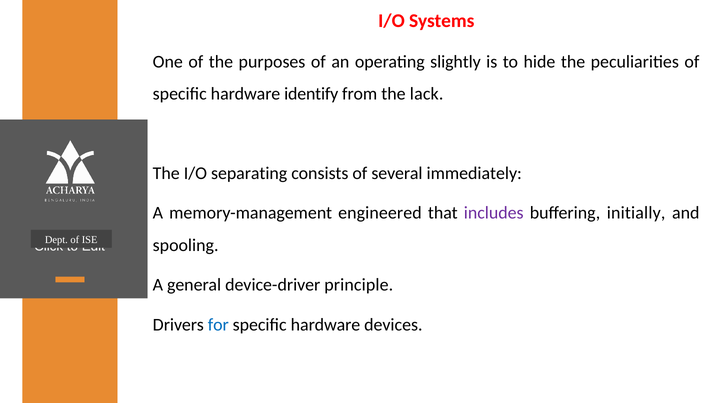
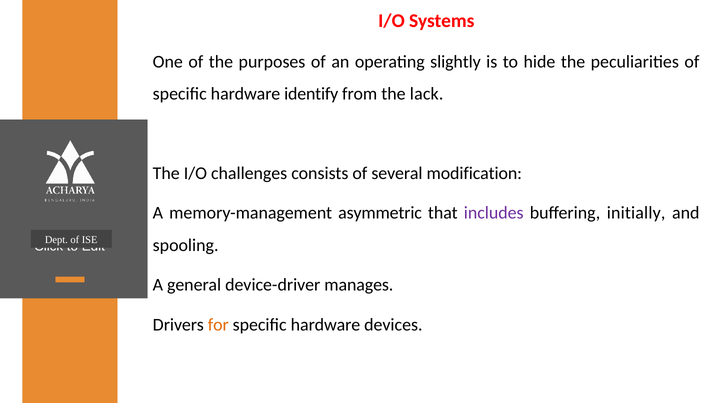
separating: separating -> challenges
immediately: immediately -> modification
engineered: engineered -> asymmetric
principle: principle -> manages
for colour: blue -> orange
